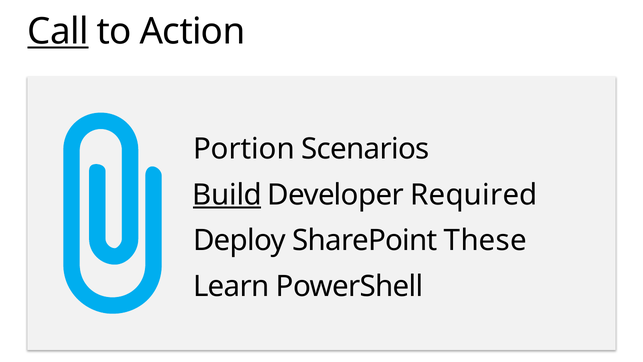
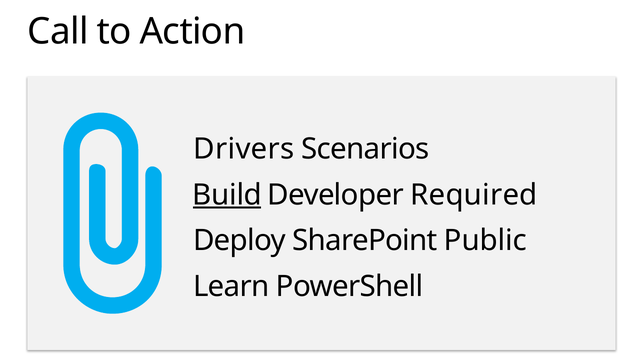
Call underline: present -> none
Portion: Portion -> Drivers
These: These -> Public
